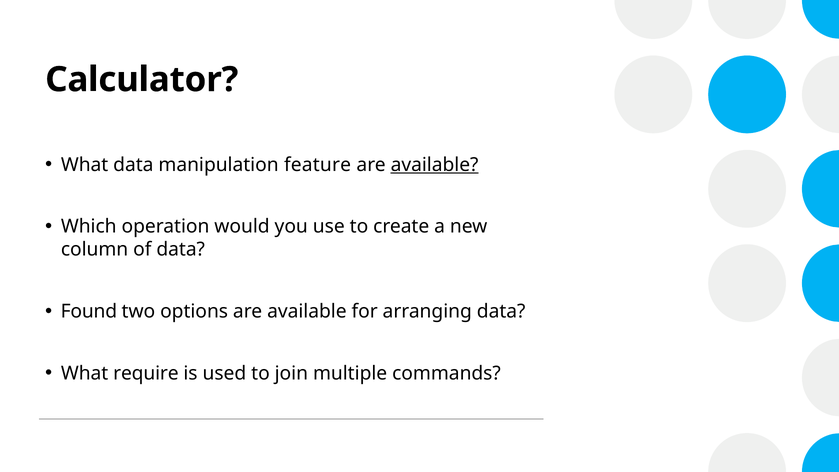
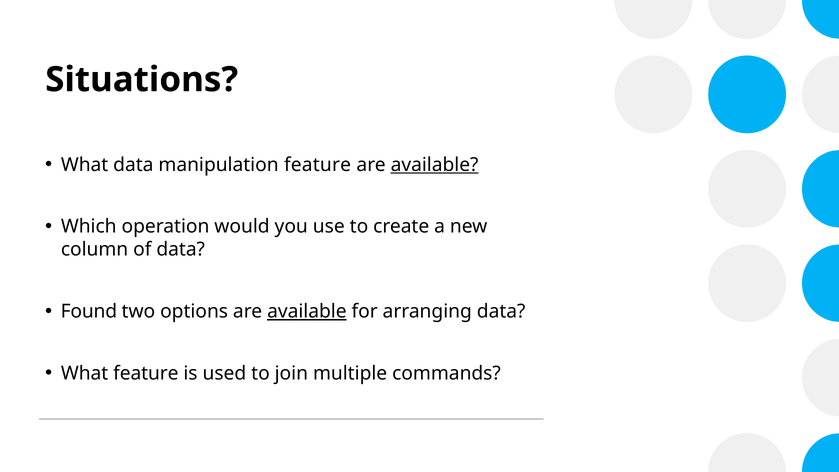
Calculator: Calculator -> Situations
available at (307, 311) underline: none -> present
What require: require -> feature
